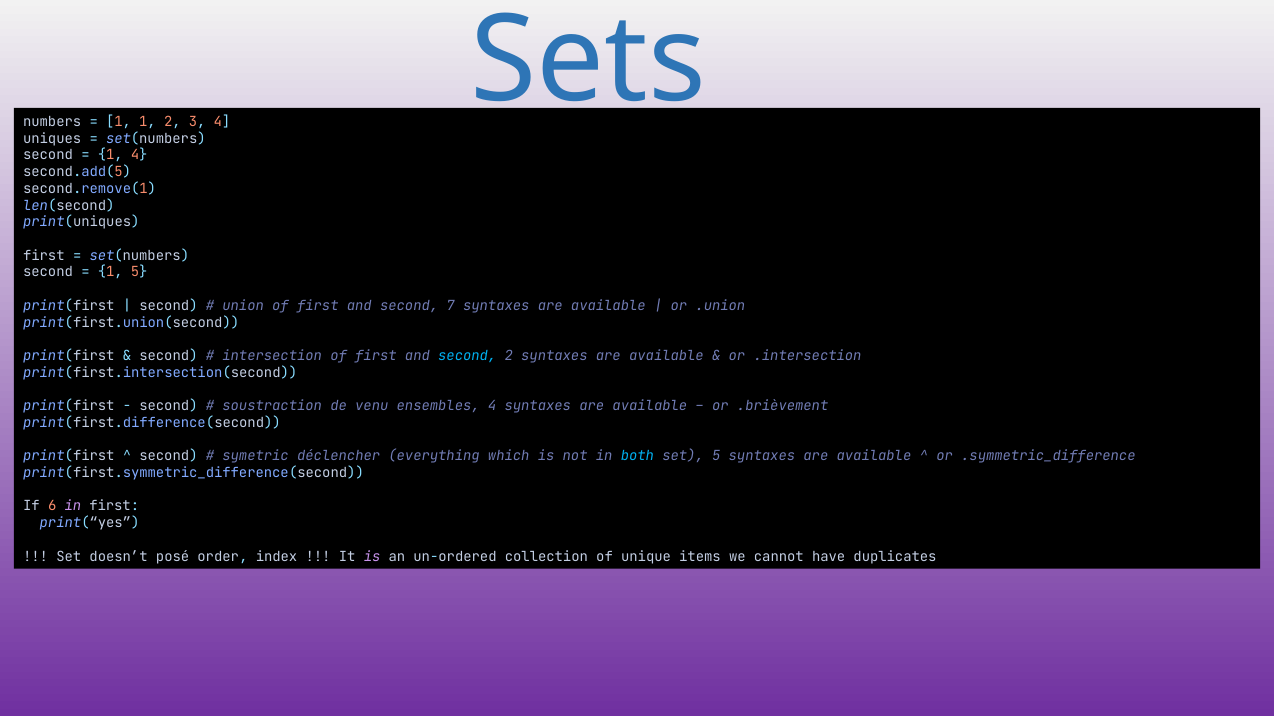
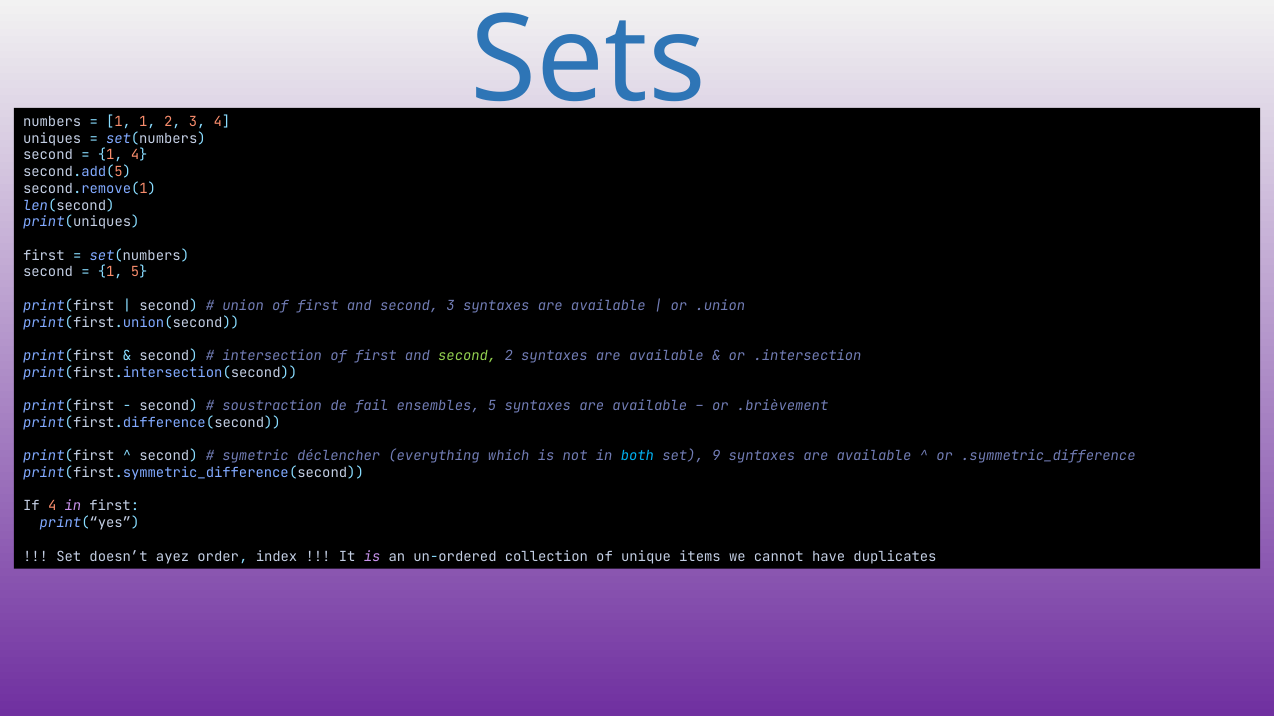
second 7: 7 -> 3
second at (467, 356) colour: light blue -> light green
venu: venu -> fail
ensembles 4: 4 -> 5
set 5: 5 -> 9
If 6: 6 -> 4
posé: posé -> ayez
